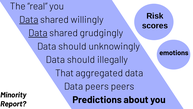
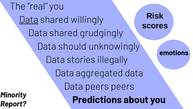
Data at (38, 33) underline: present -> none
should at (81, 60): should -> stories
That at (65, 73): That -> Data
